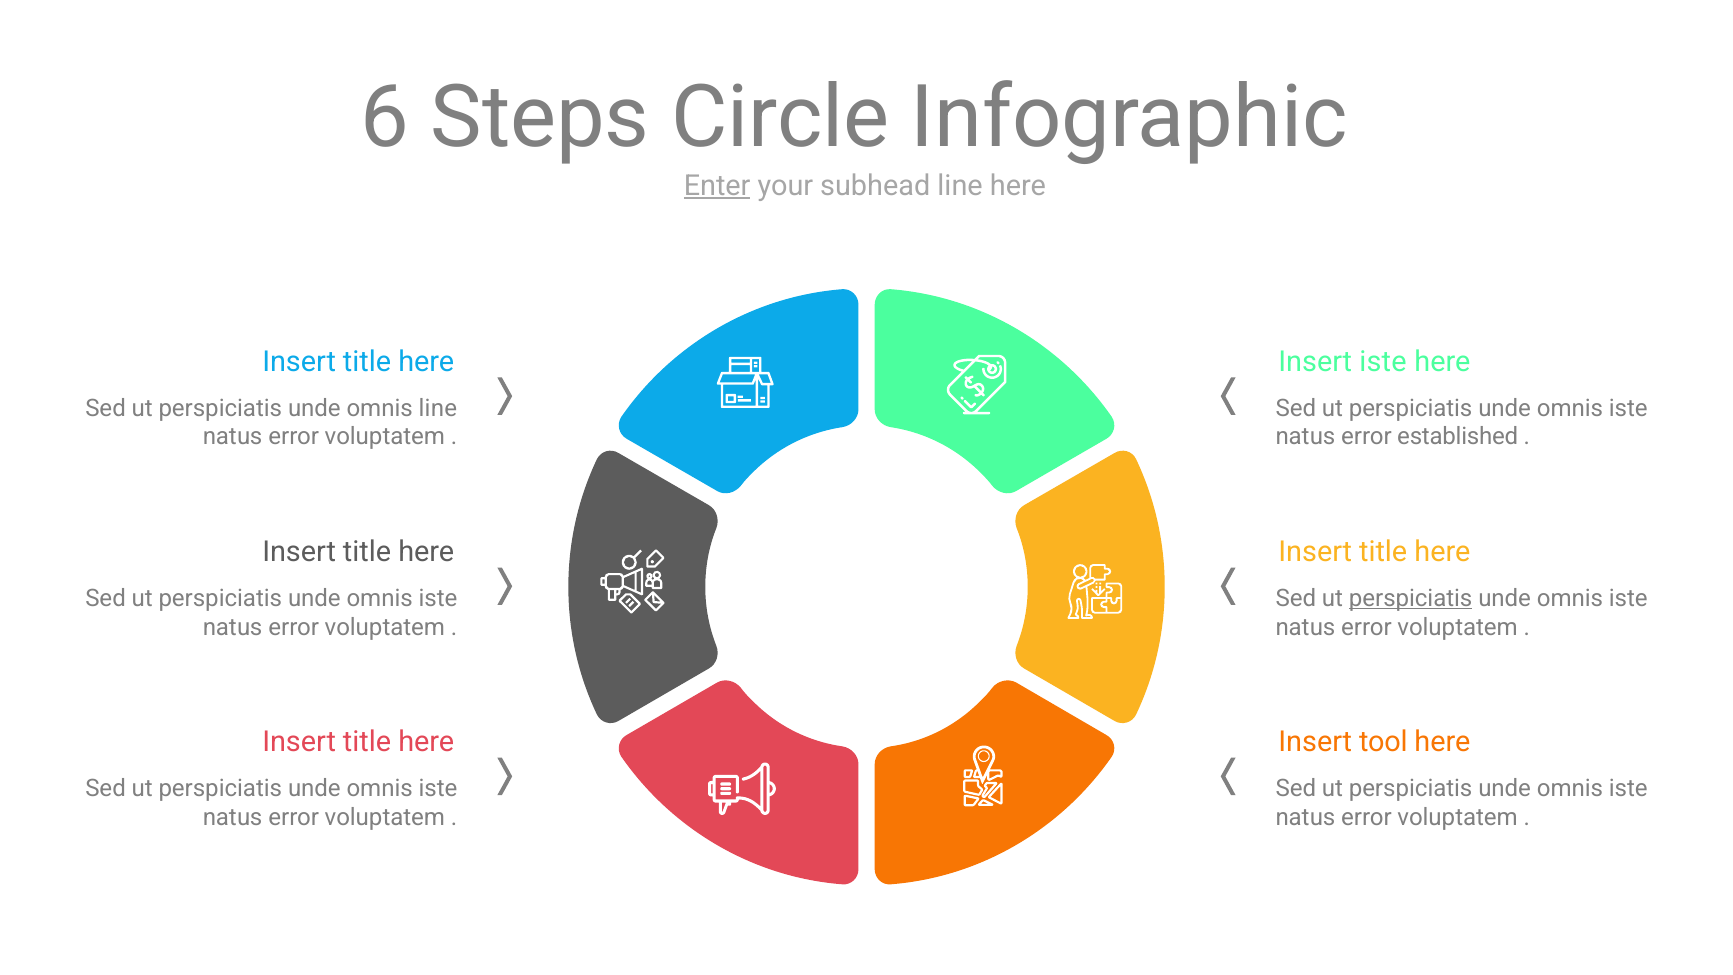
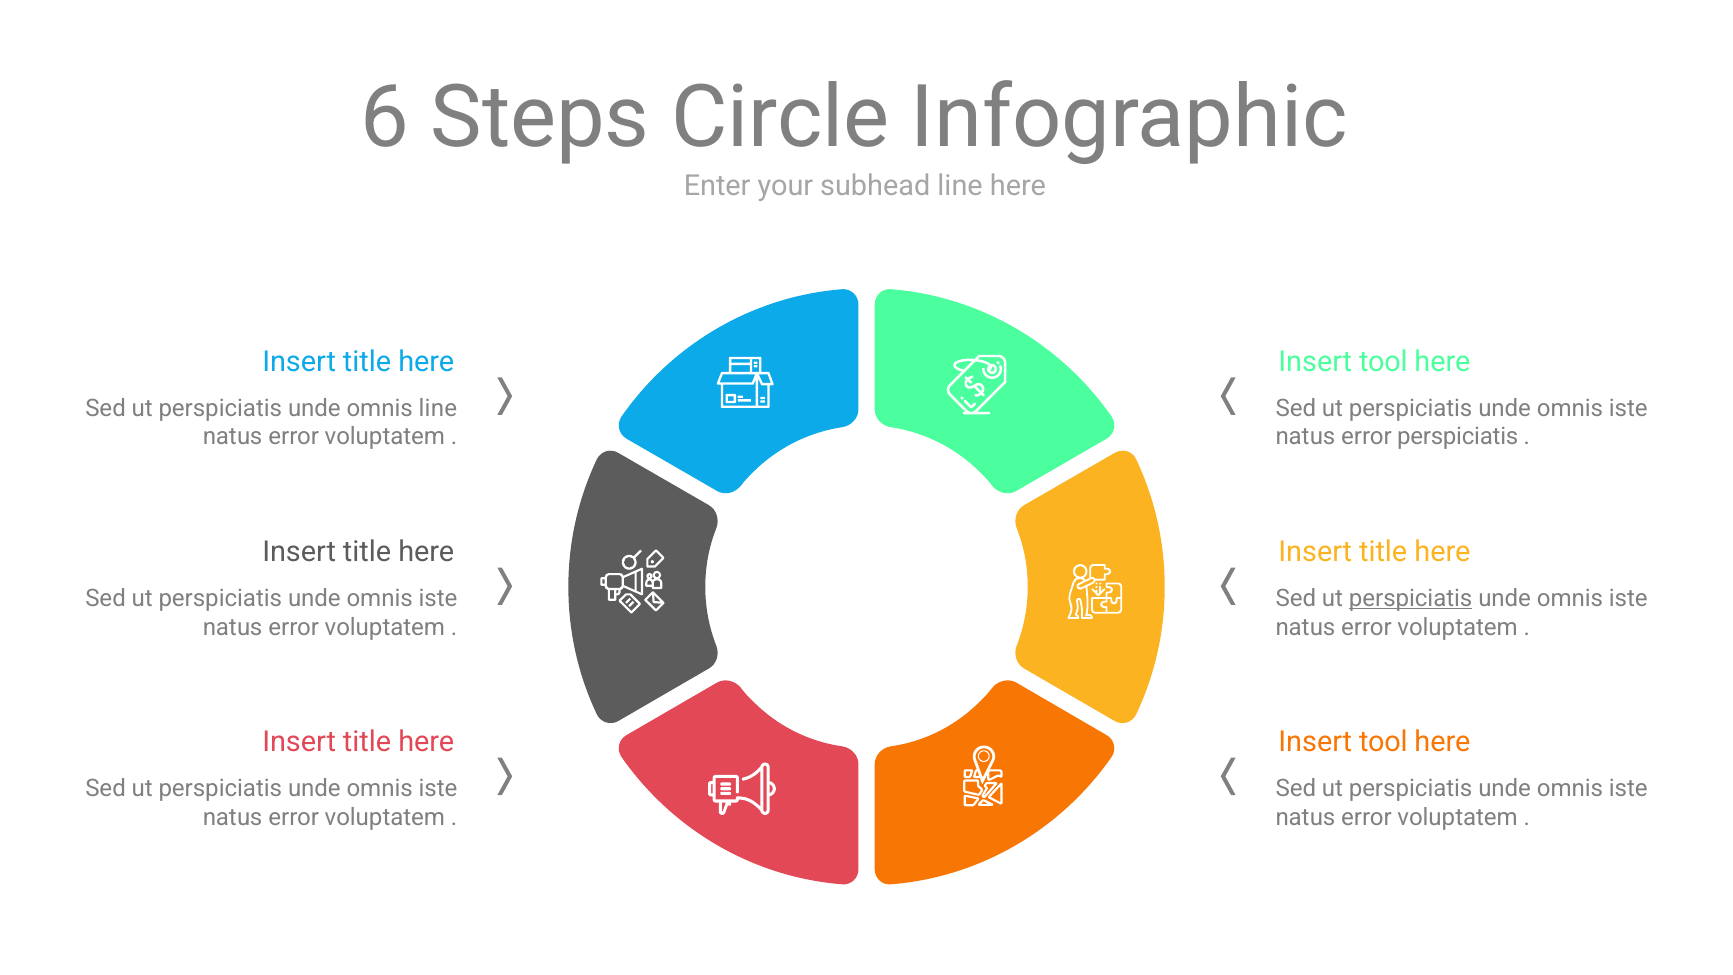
Enter underline: present -> none
iste at (1383, 362): iste -> tool
error established: established -> perspiciatis
